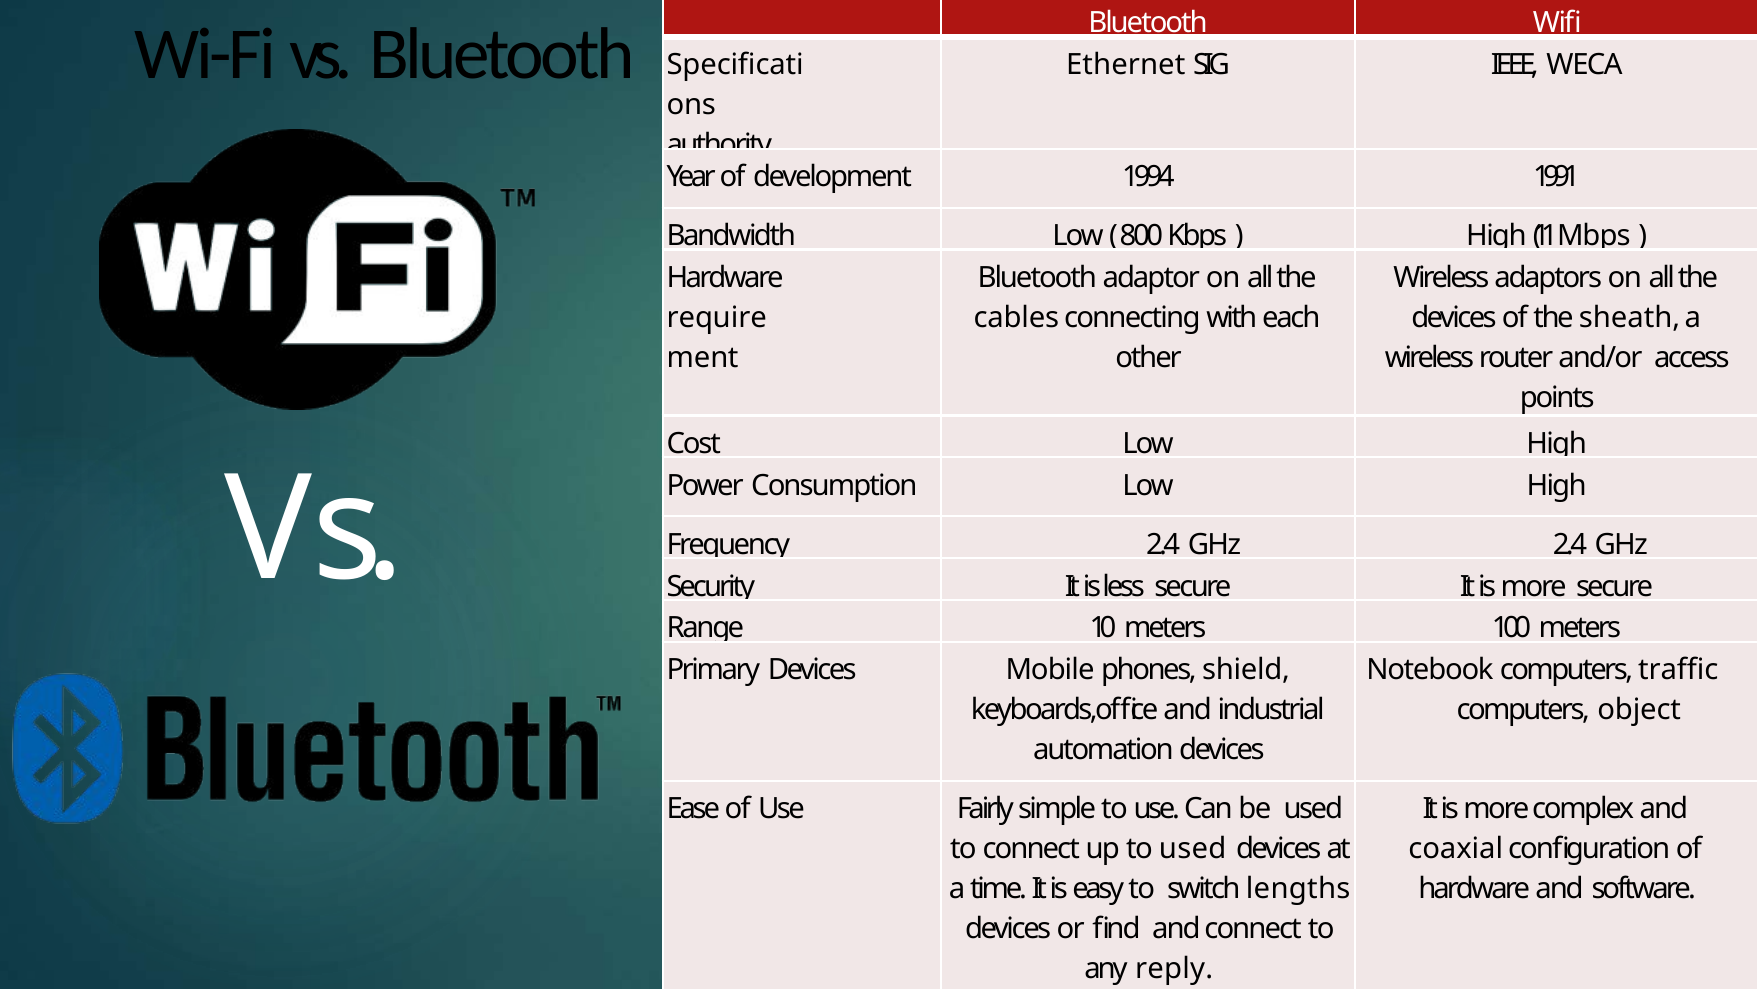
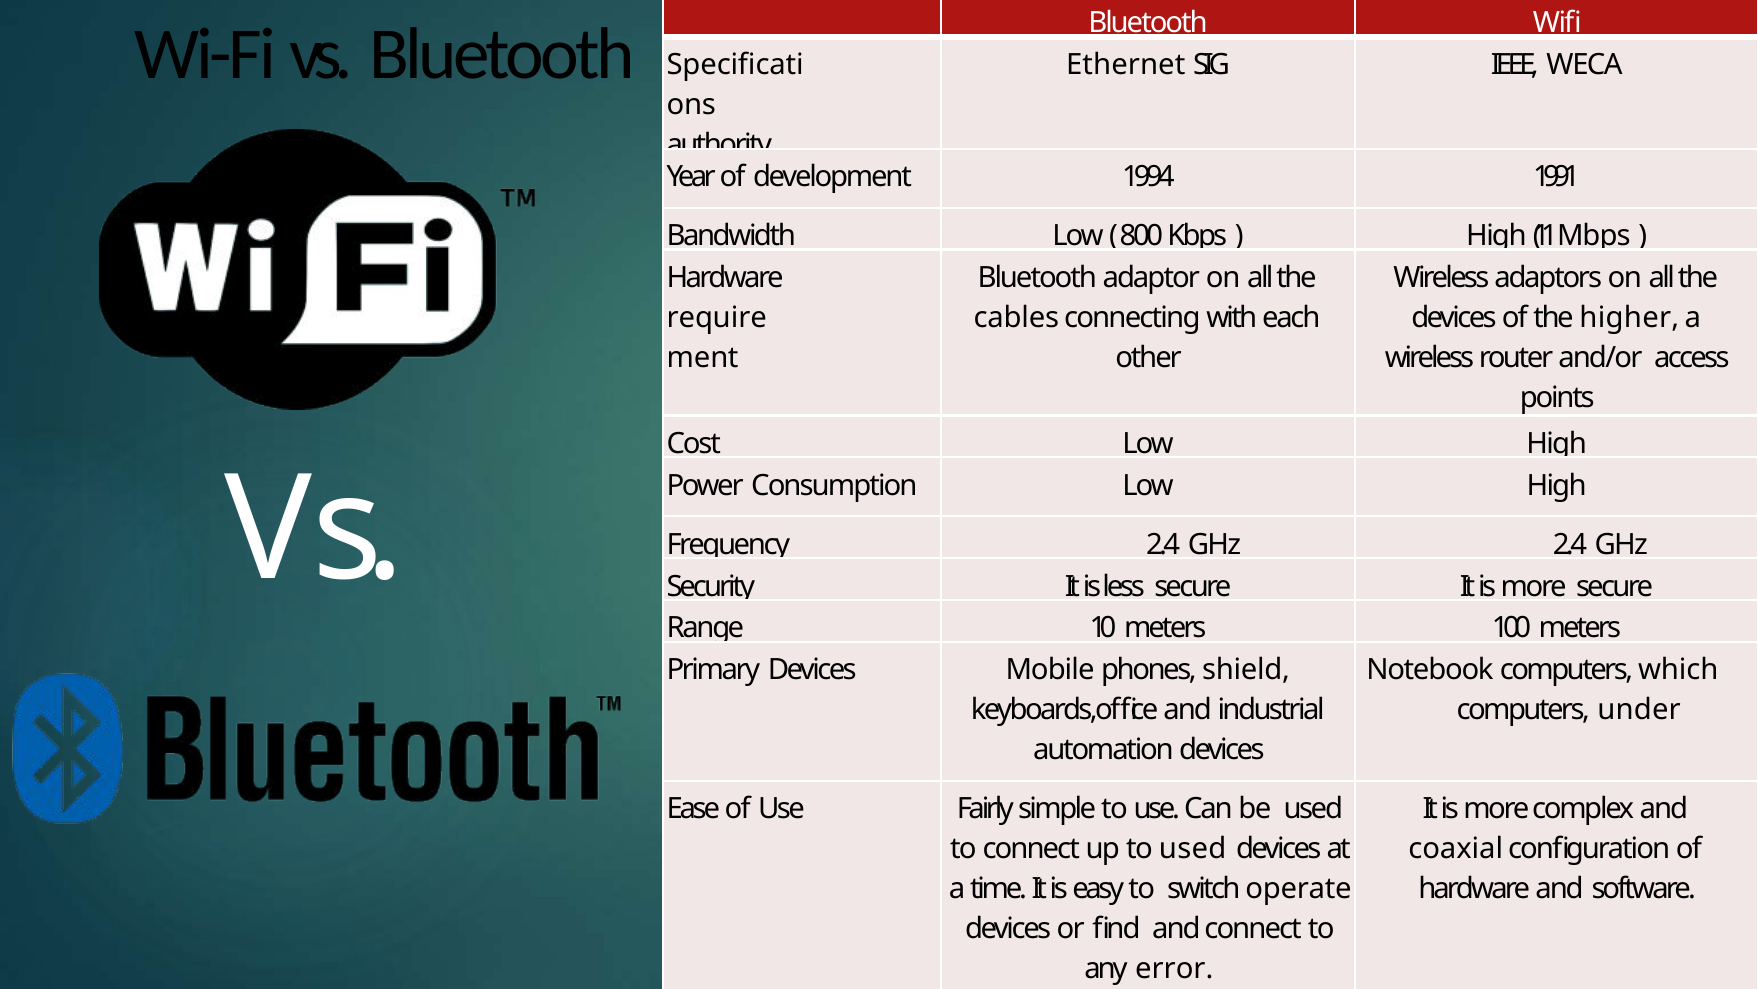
sheath: sheath -> higher
traffic: traffic -> which
object: object -> under
lengths: lengths -> operate
reply: reply -> error
